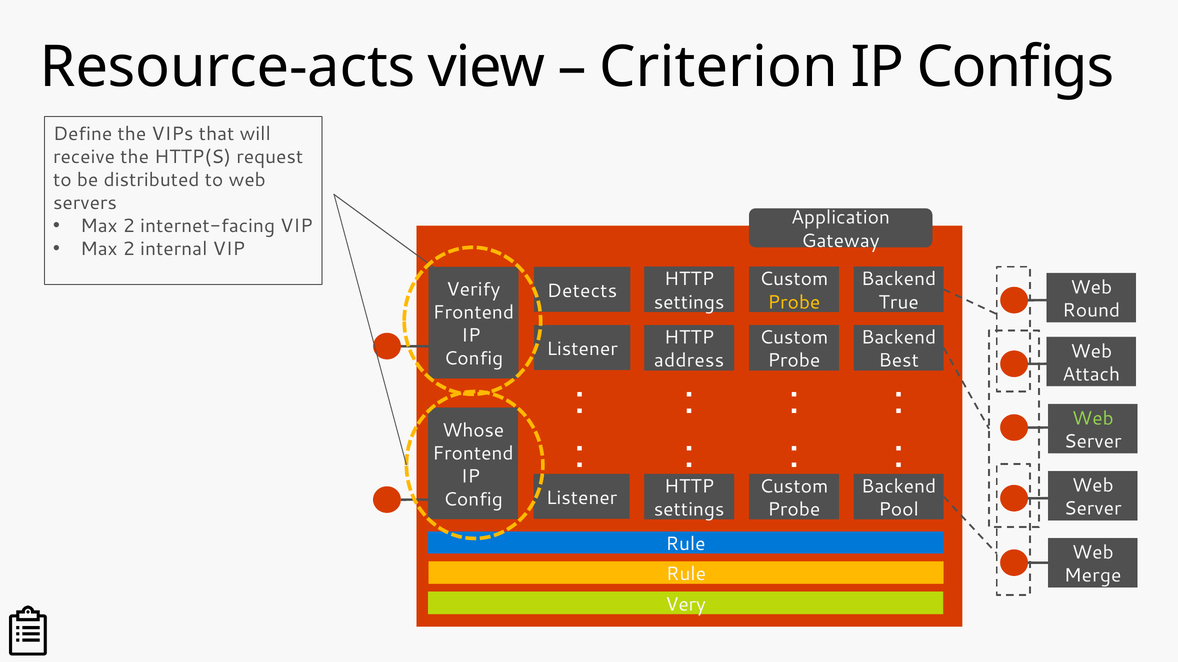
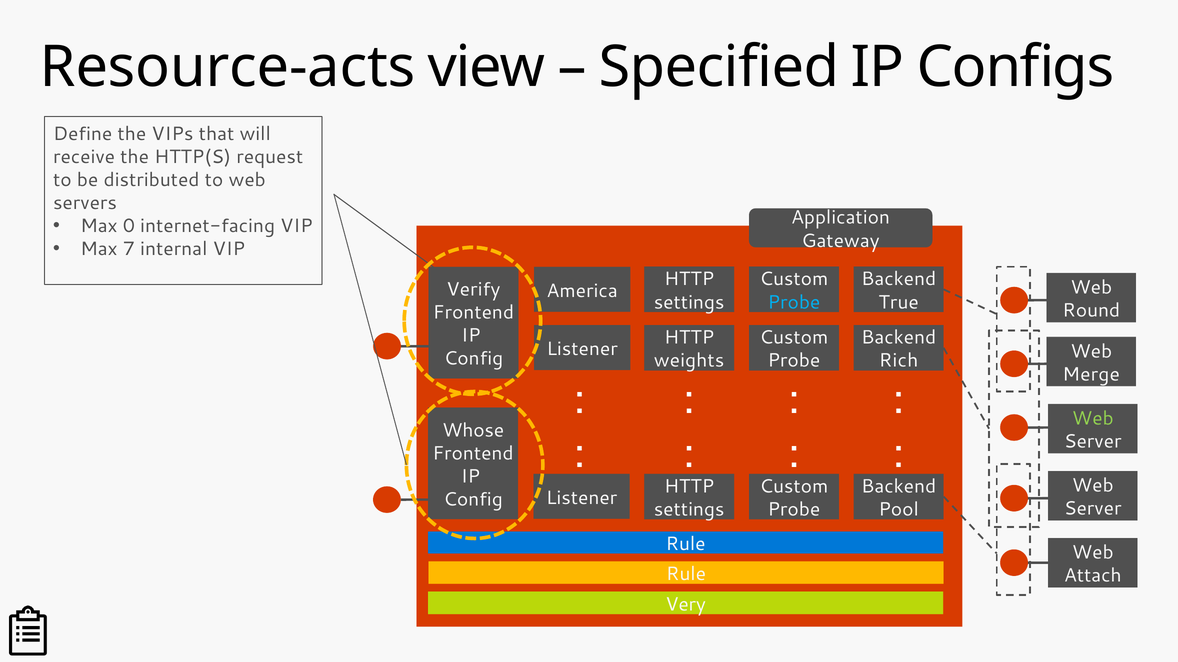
Criterion: Criterion -> Specified
2 at (129, 226): 2 -> 0
2 at (129, 249): 2 -> 7
Detects: Detects -> America
Probe at (794, 302) colour: yellow -> light blue
address: address -> weights
Best: Best -> Rich
Attach: Attach -> Merge
Merge: Merge -> Attach
